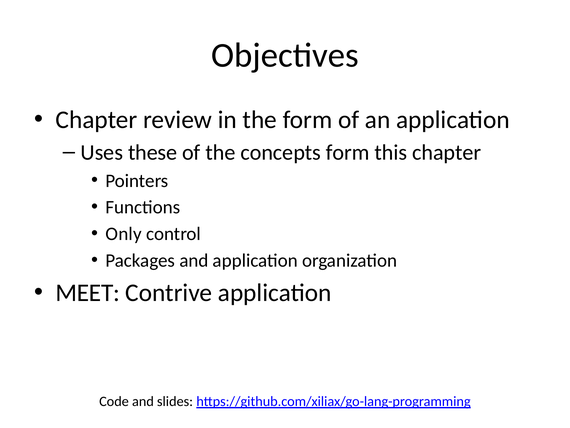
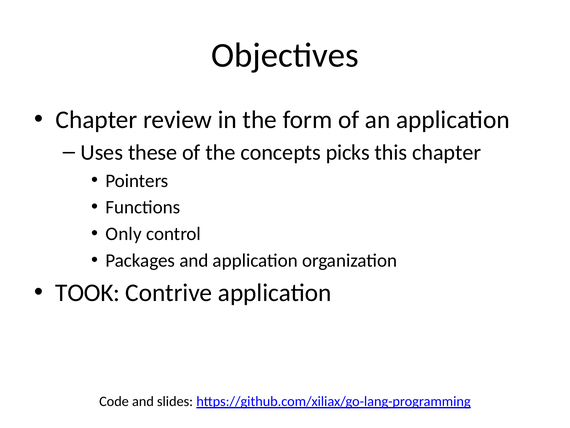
concepts form: form -> picks
MEET: MEET -> TOOK
